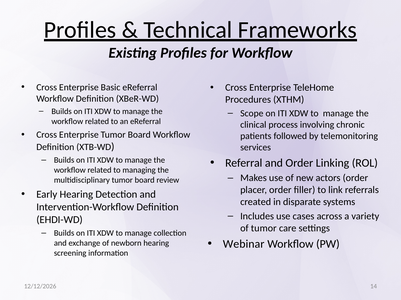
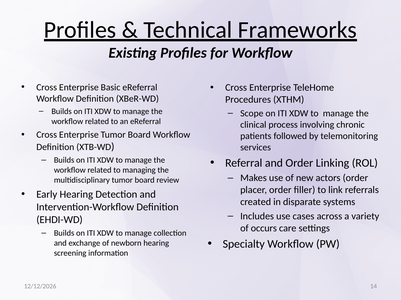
of tumor: tumor -> occurs
Webinar: Webinar -> Specialty
